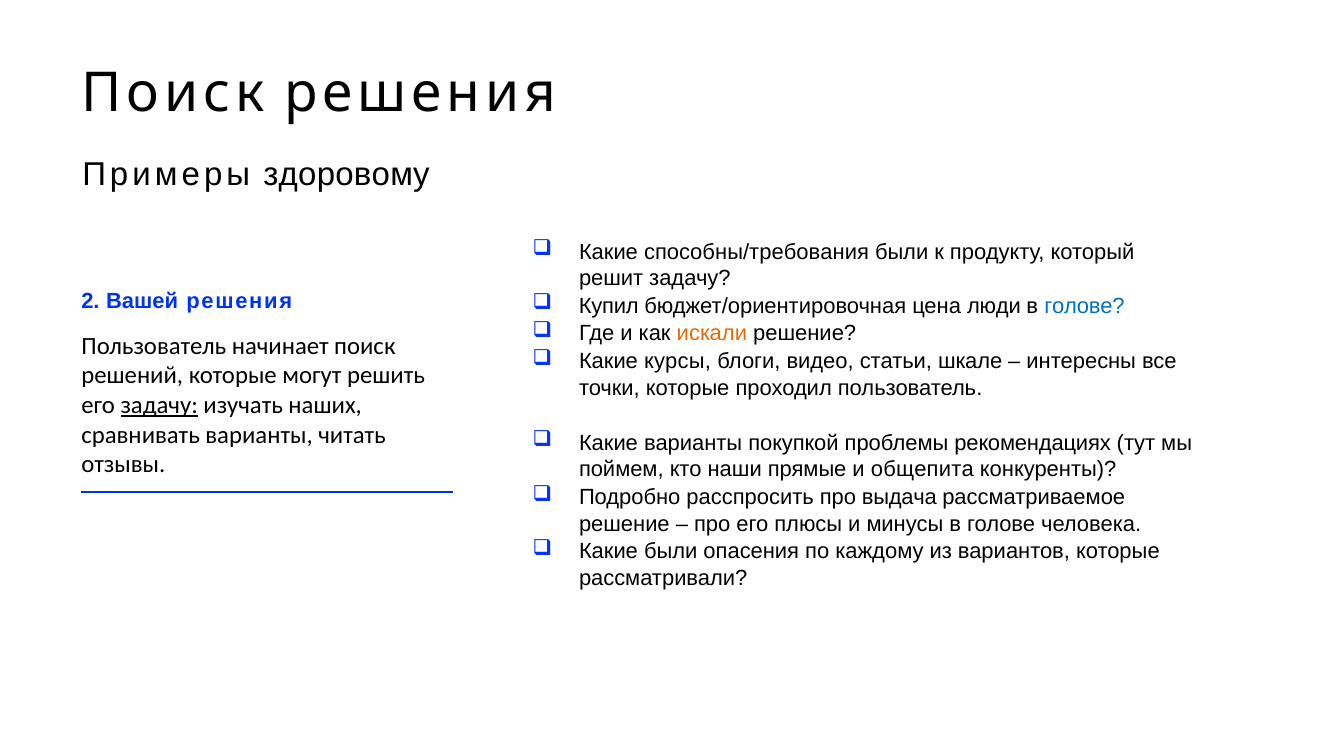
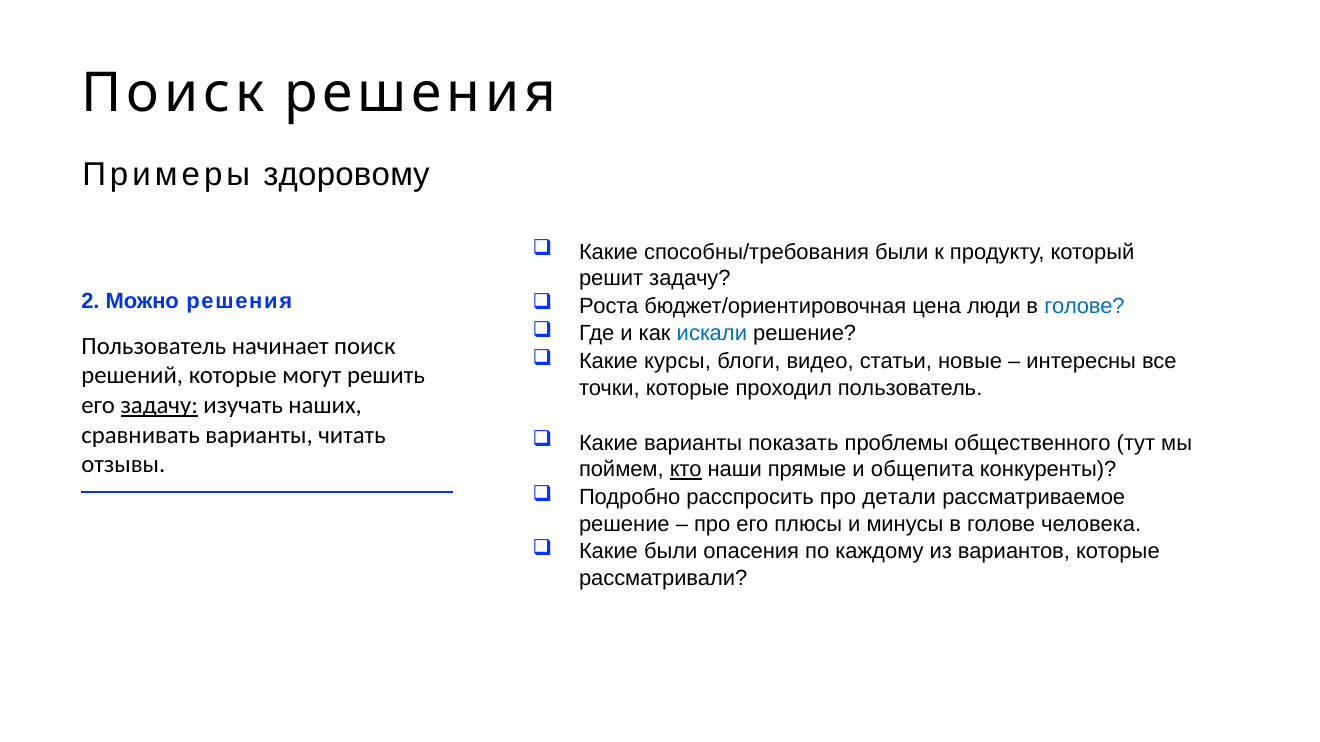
Вашей: Вашей -> Можно
Купил: Купил -> Роста
искали colour: orange -> blue
шкале: шкале -> новые
покупкой: покупкой -> показать
рекомендациях: рекомендациях -> общественного
кто underline: none -> present
выдача: выдача -> детали
